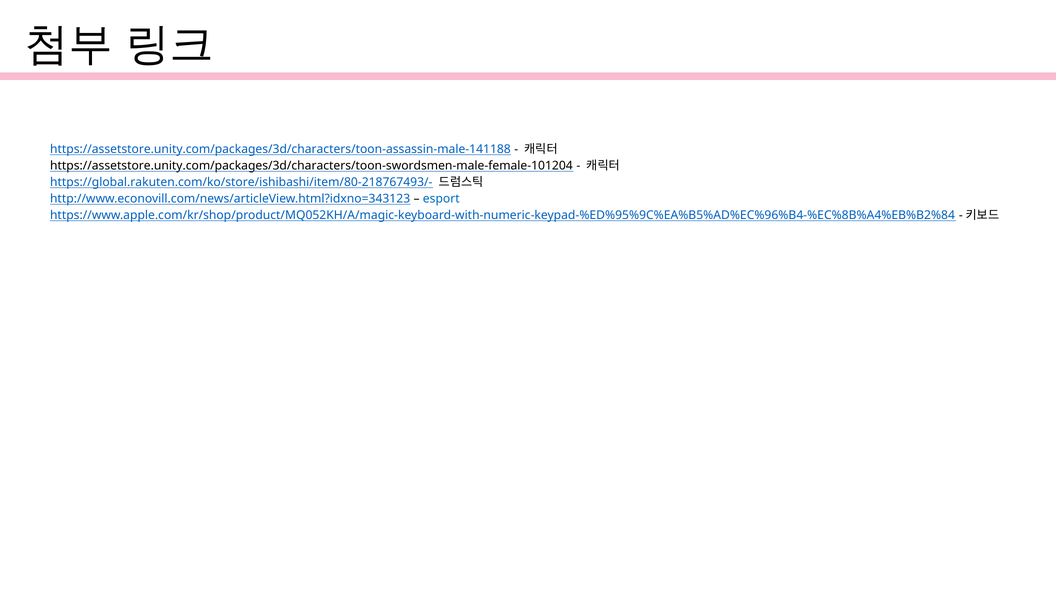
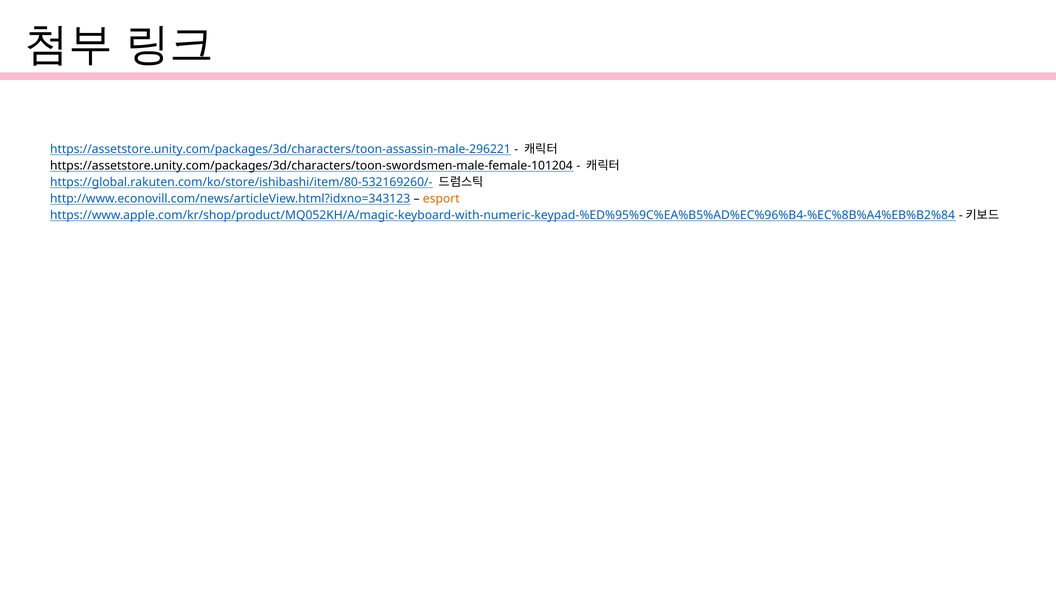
https://assetstore.unity.com/packages/3d/characters/toon-assassin-male-141188: https://assetstore.unity.com/packages/3d/characters/toon-assassin-male-141188 -> https://assetstore.unity.com/packages/3d/characters/toon-assassin-male-296221
https://global.rakuten.com/ko/store/ishibashi/item/80-218767493/-: https://global.rakuten.com/ko/store/ishibashi/item/80-218767493/- -> https://global.rakuten.com/ko/store/ishibashi/item/80-532169260/-
esport colour: blue -> orange
